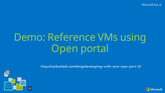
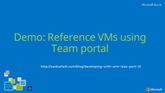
Open: Open -> Team
